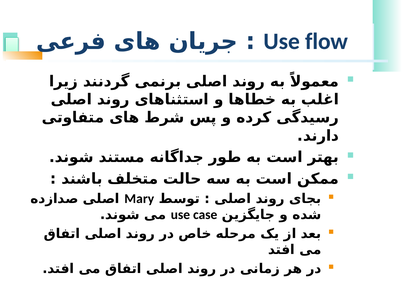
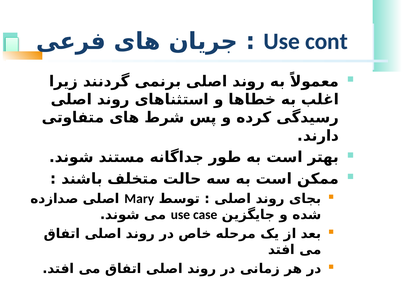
flow: flow -> cont
